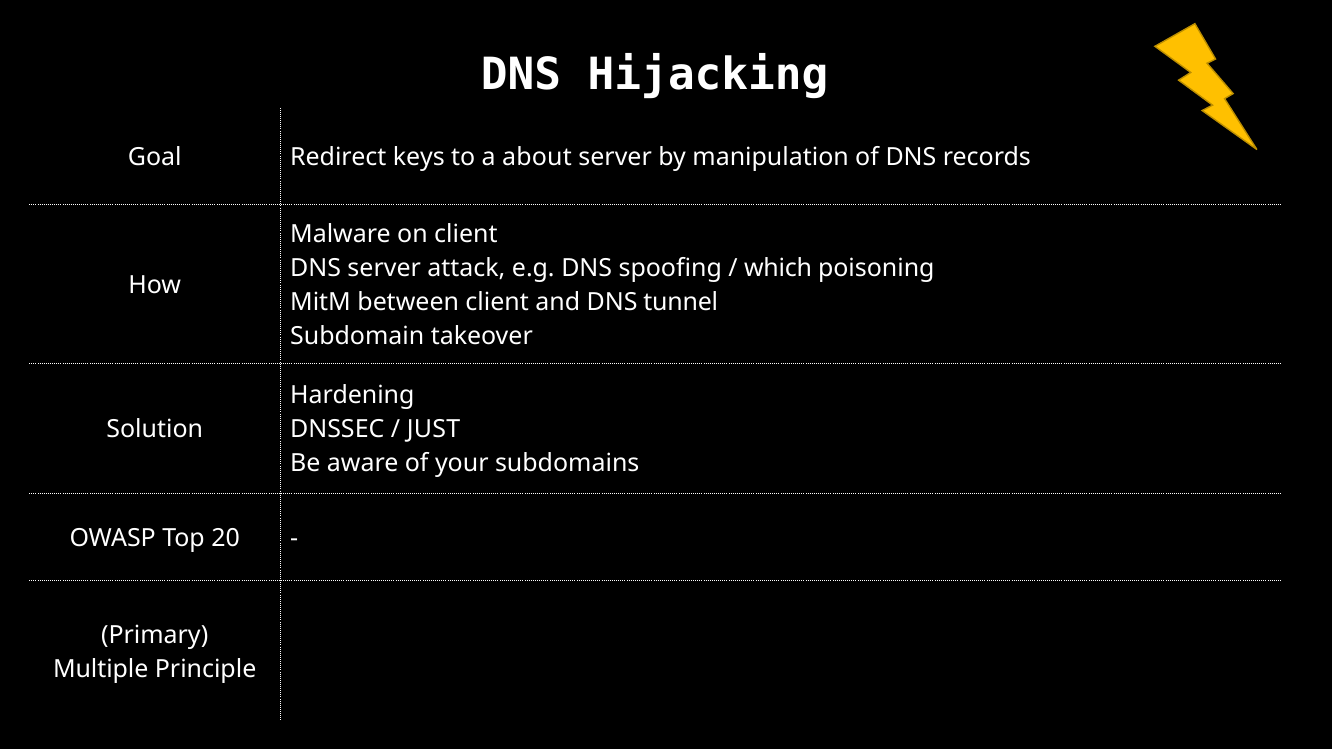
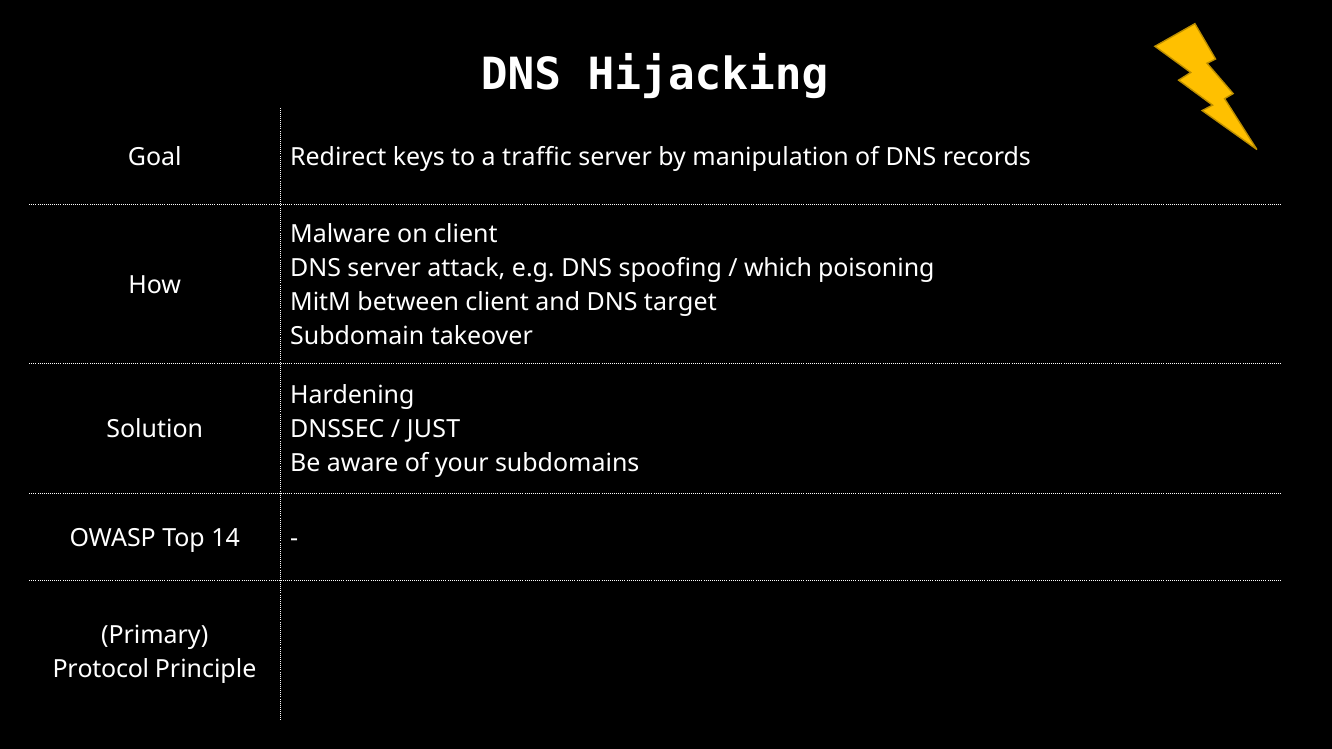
about: about -> traffic
tunnel: tunnel -> target
20: 20 -> 14
Multiple: Multiple -> Protocol
